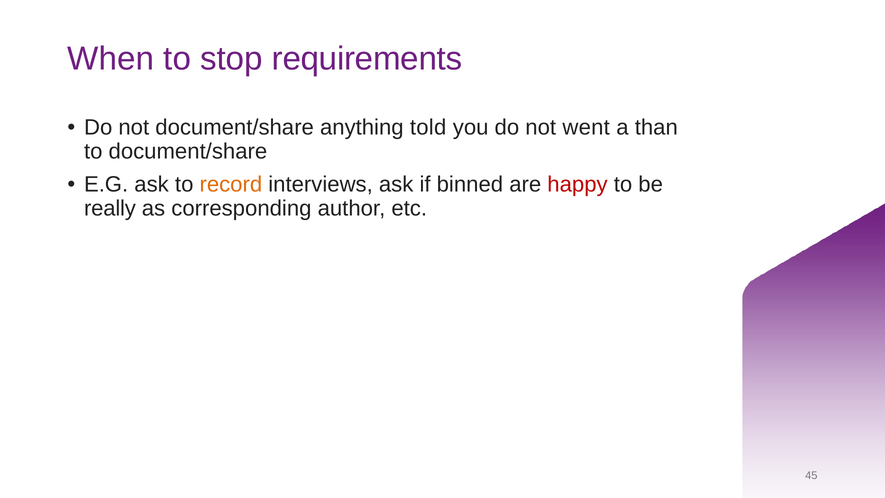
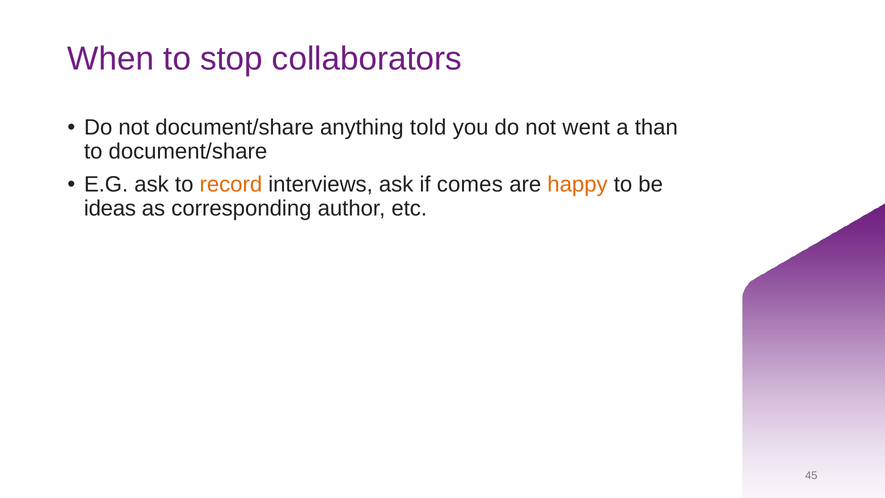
requirements: requirements -> collaborators
binned: binned -> comes
happy colour: red -> orange
really: really -> ideas
